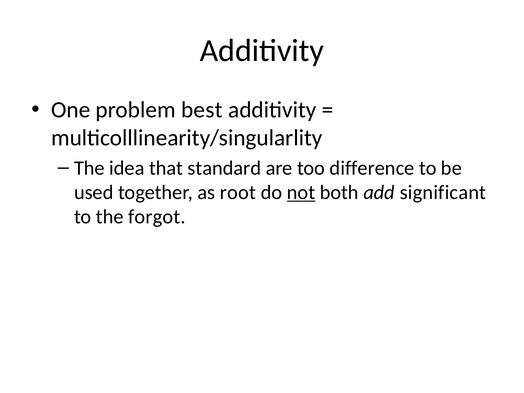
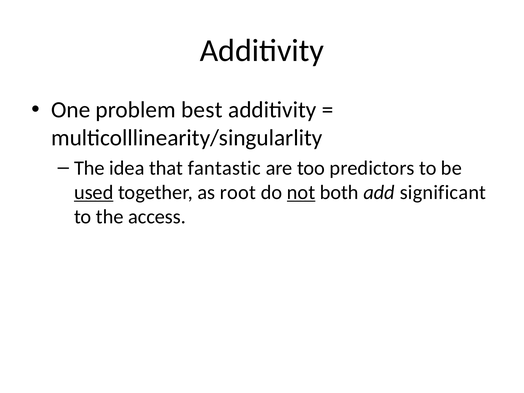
standard: standard -> fantastic
difference: difference -> predictors
used underline: none -> present
forgot: forgot -> access
